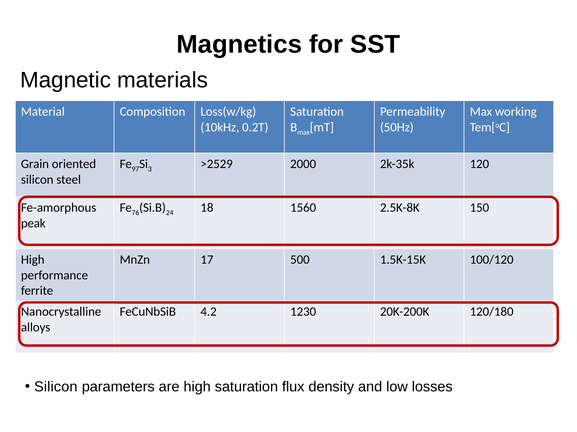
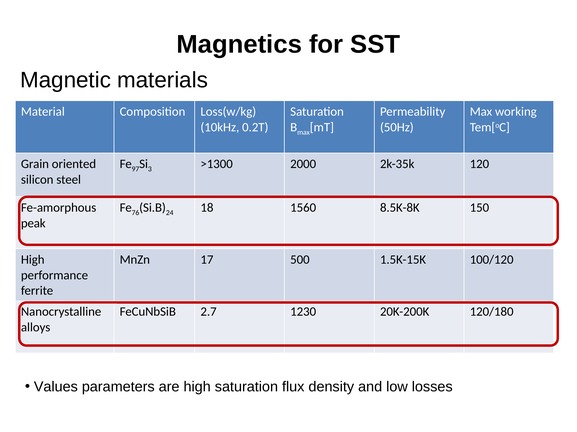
>2529: >2529 -> >1300
2.5K-8K: 2.5K-8K -> 8.5K-8K
4.2: 4.2 -> 2.7
Silicon at (56, 388): Silicon -> Values
